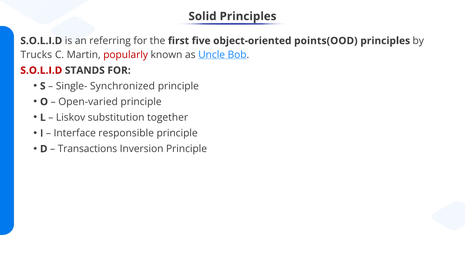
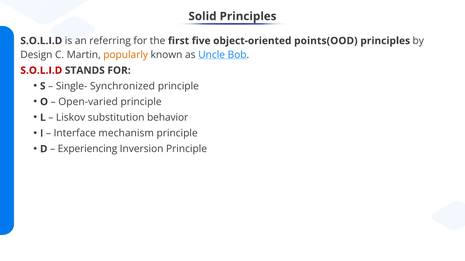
Trucks: Trucks -> Design
popularly colour: red -> orange
together: together -> behavior
responsible: responsible -> mechanism
Transactions: Transactions -> Experiencing
